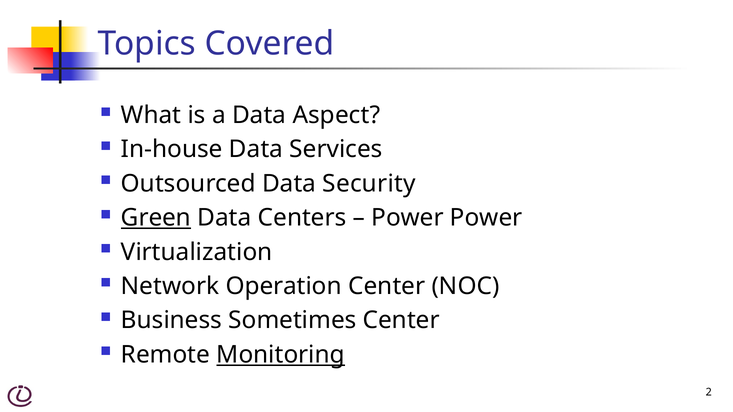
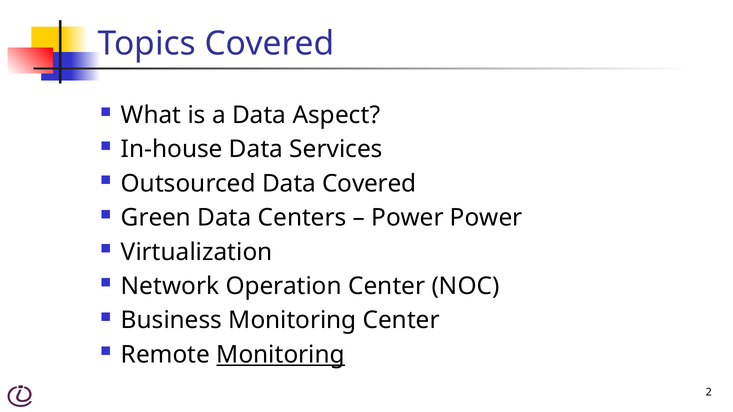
Data Security: Security -> Covered
Green underline: present -> none
Business Sometimes: Sometimes -> Monitoring
